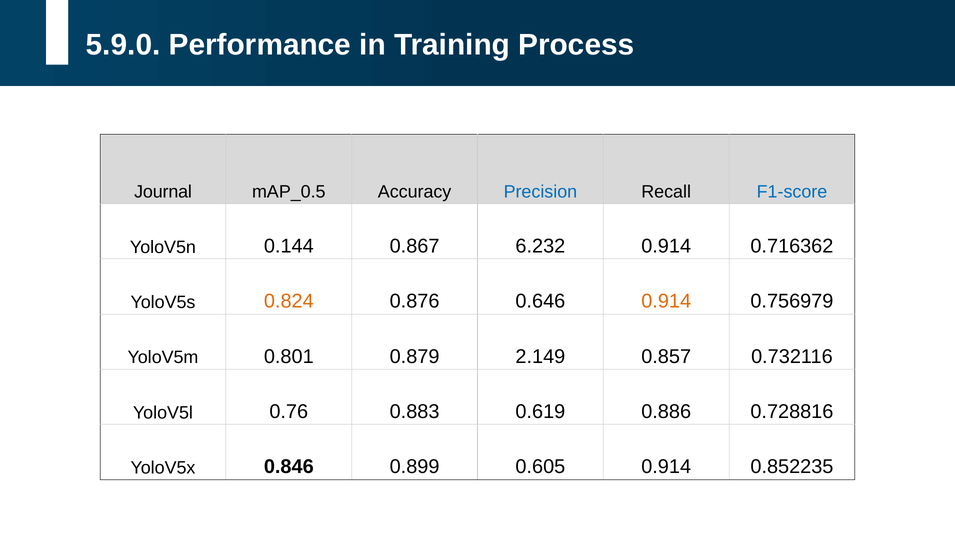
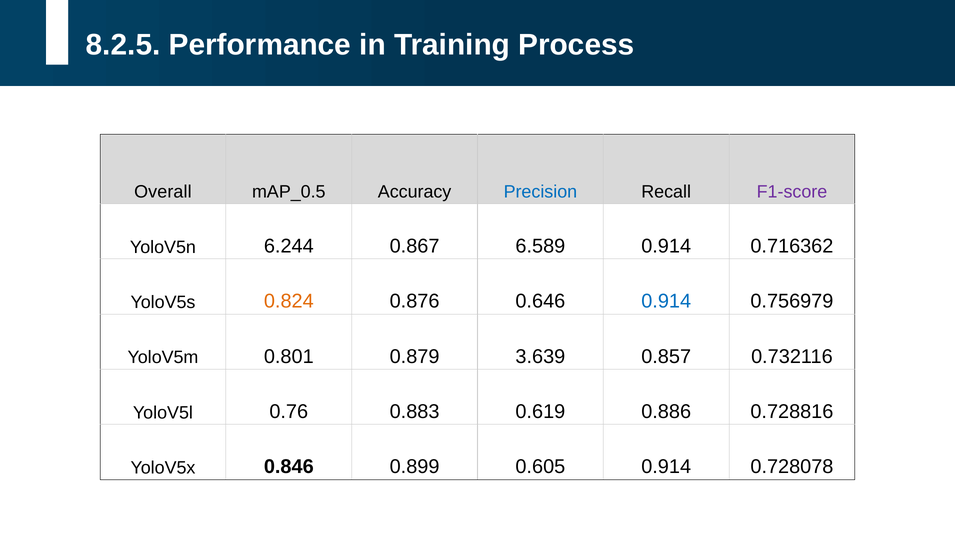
5.9.0: 5.9.0 -> 8.2.5
Journal: Journal -> Overall
F1-score colour: blue -> purple
0.144: 0.144 -> 6.244
6.232: 6.232 -> 6.589
0.914 at (666, 301) colour: orange -> blue
2.149: 2.149 -> 3.639
0.852235: 0.852235 -> 0.728078
